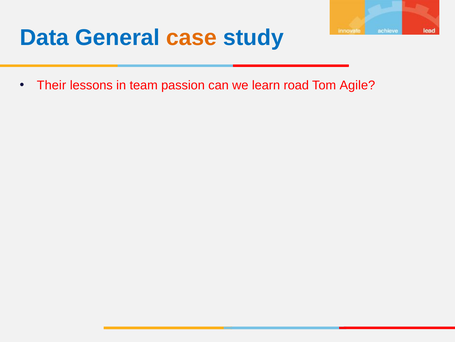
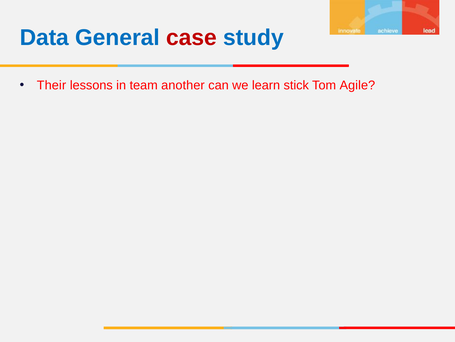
case colour: orange -> red
passion: passion -> another
road: road -> stick
